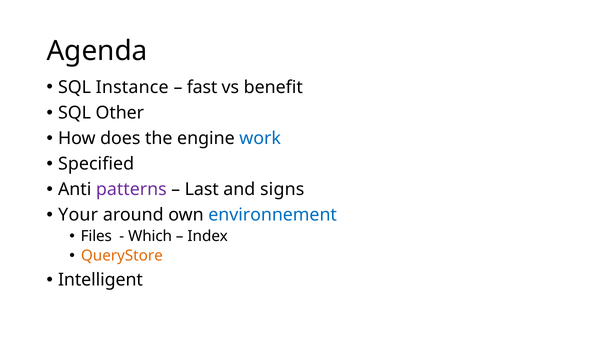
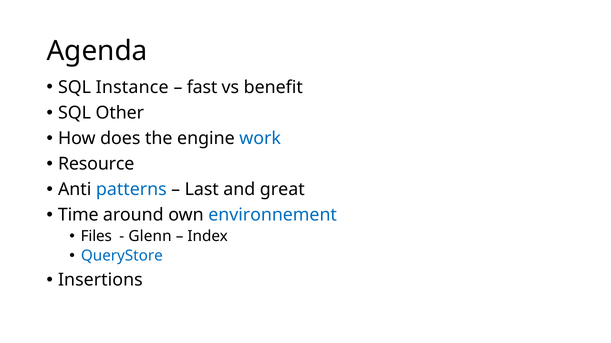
Specified: Specified -> Resource
patterns colour: purple -> blue
signs: signs -> great
Your: Your -> Time
Which: Which -> Glenn
QueryStore colour: orange -> blue
Intelligent: Intelligent -> Insertions
